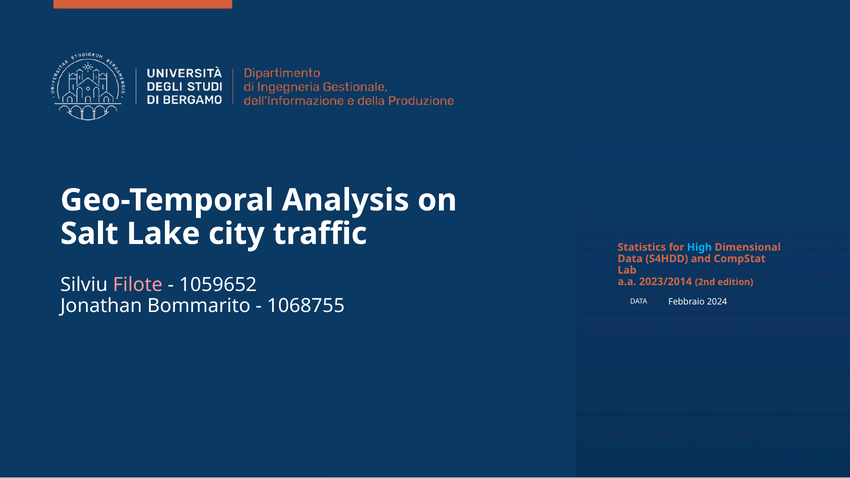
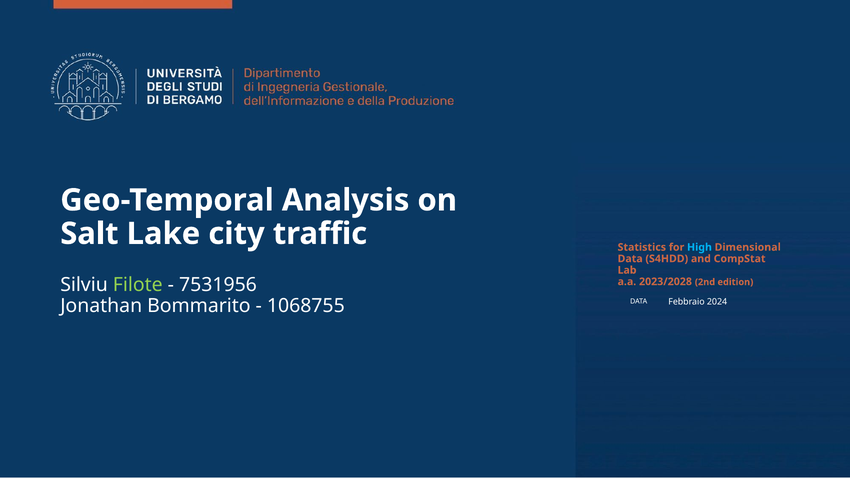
Filote colour: pink -> light green
1059652: 1059652 -> 7531956
2023/2014: 2023/2014 -> 2023/2028
